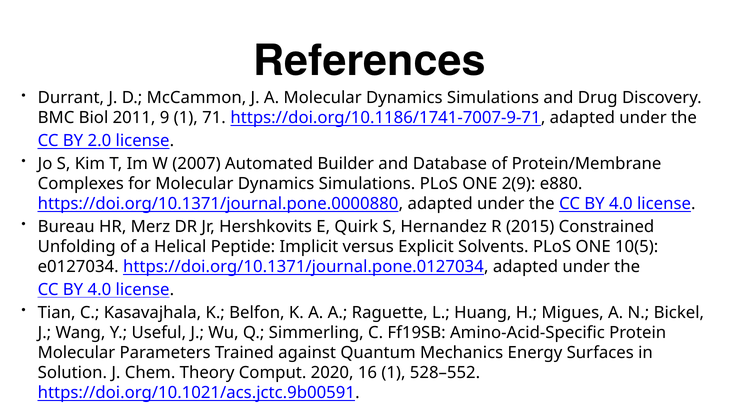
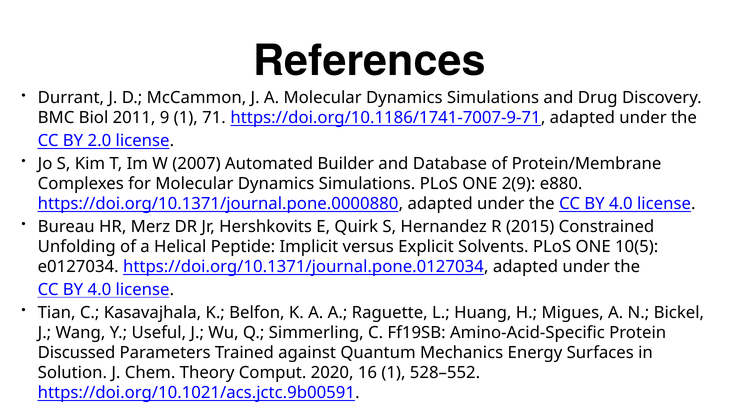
Molecular at (76, 352): Molecular -> Discussed
